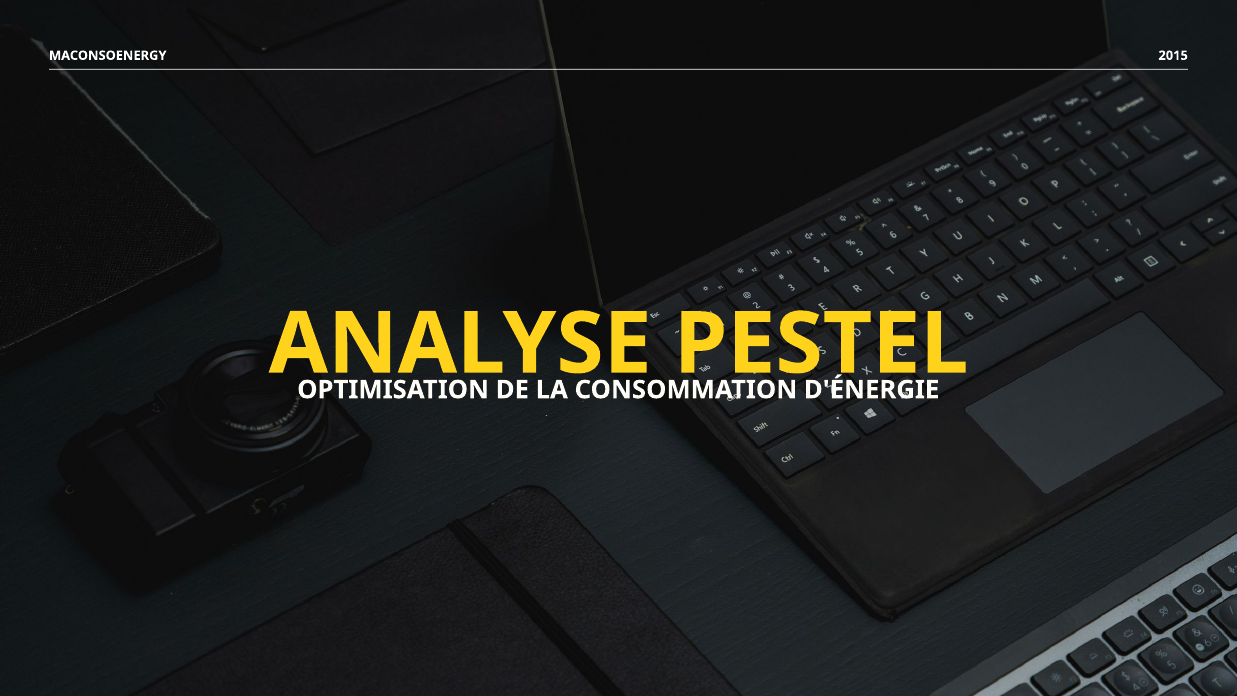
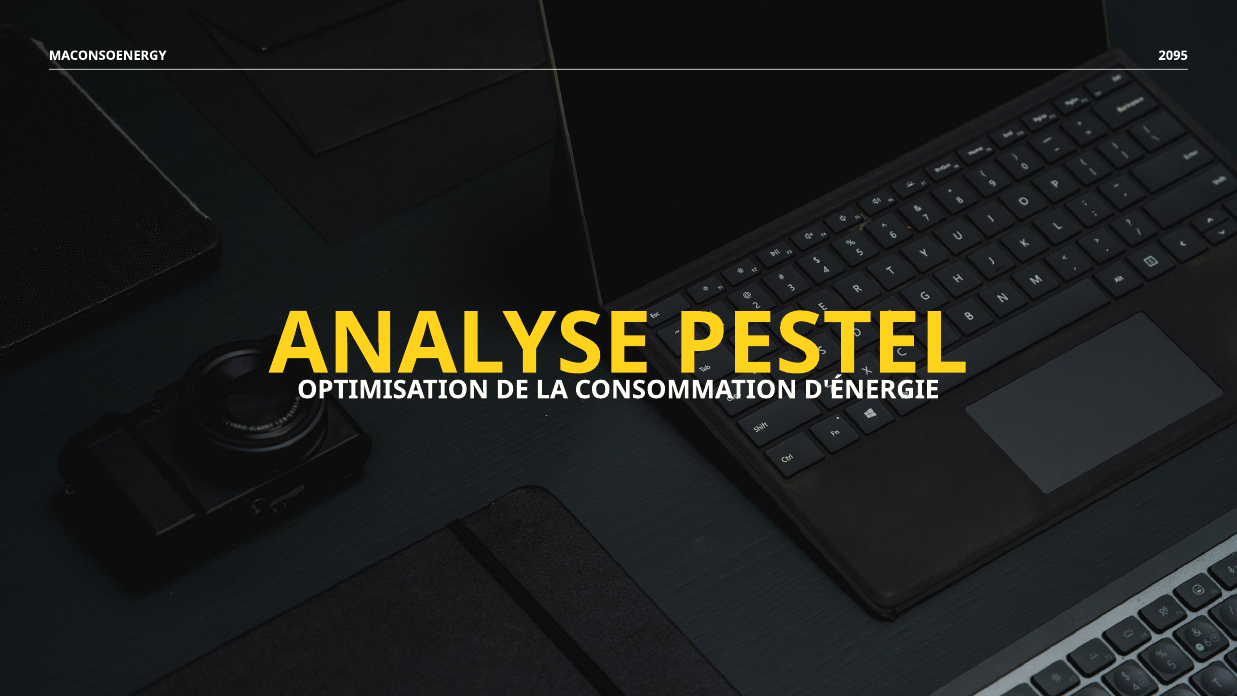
2015: 2015 -> 2095
